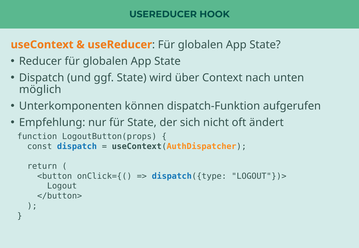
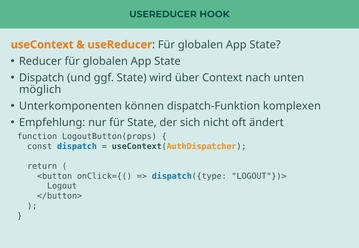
aufgerufen: aufgerufen -> komplexen
